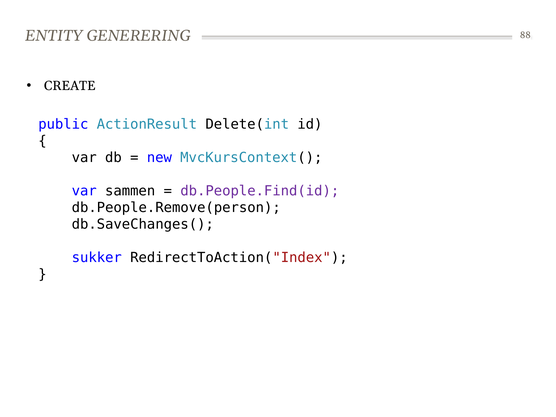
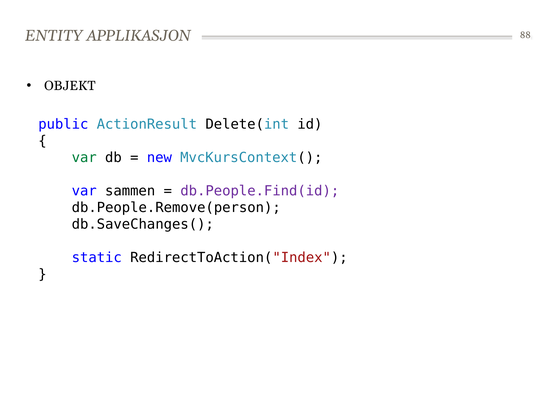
GENERERING: GENERERING -> APPLIKASJON
CREATE: CREATE -> OBJEKT
var at (84, 158) colour: black -> green
sukker: sukker -> static
